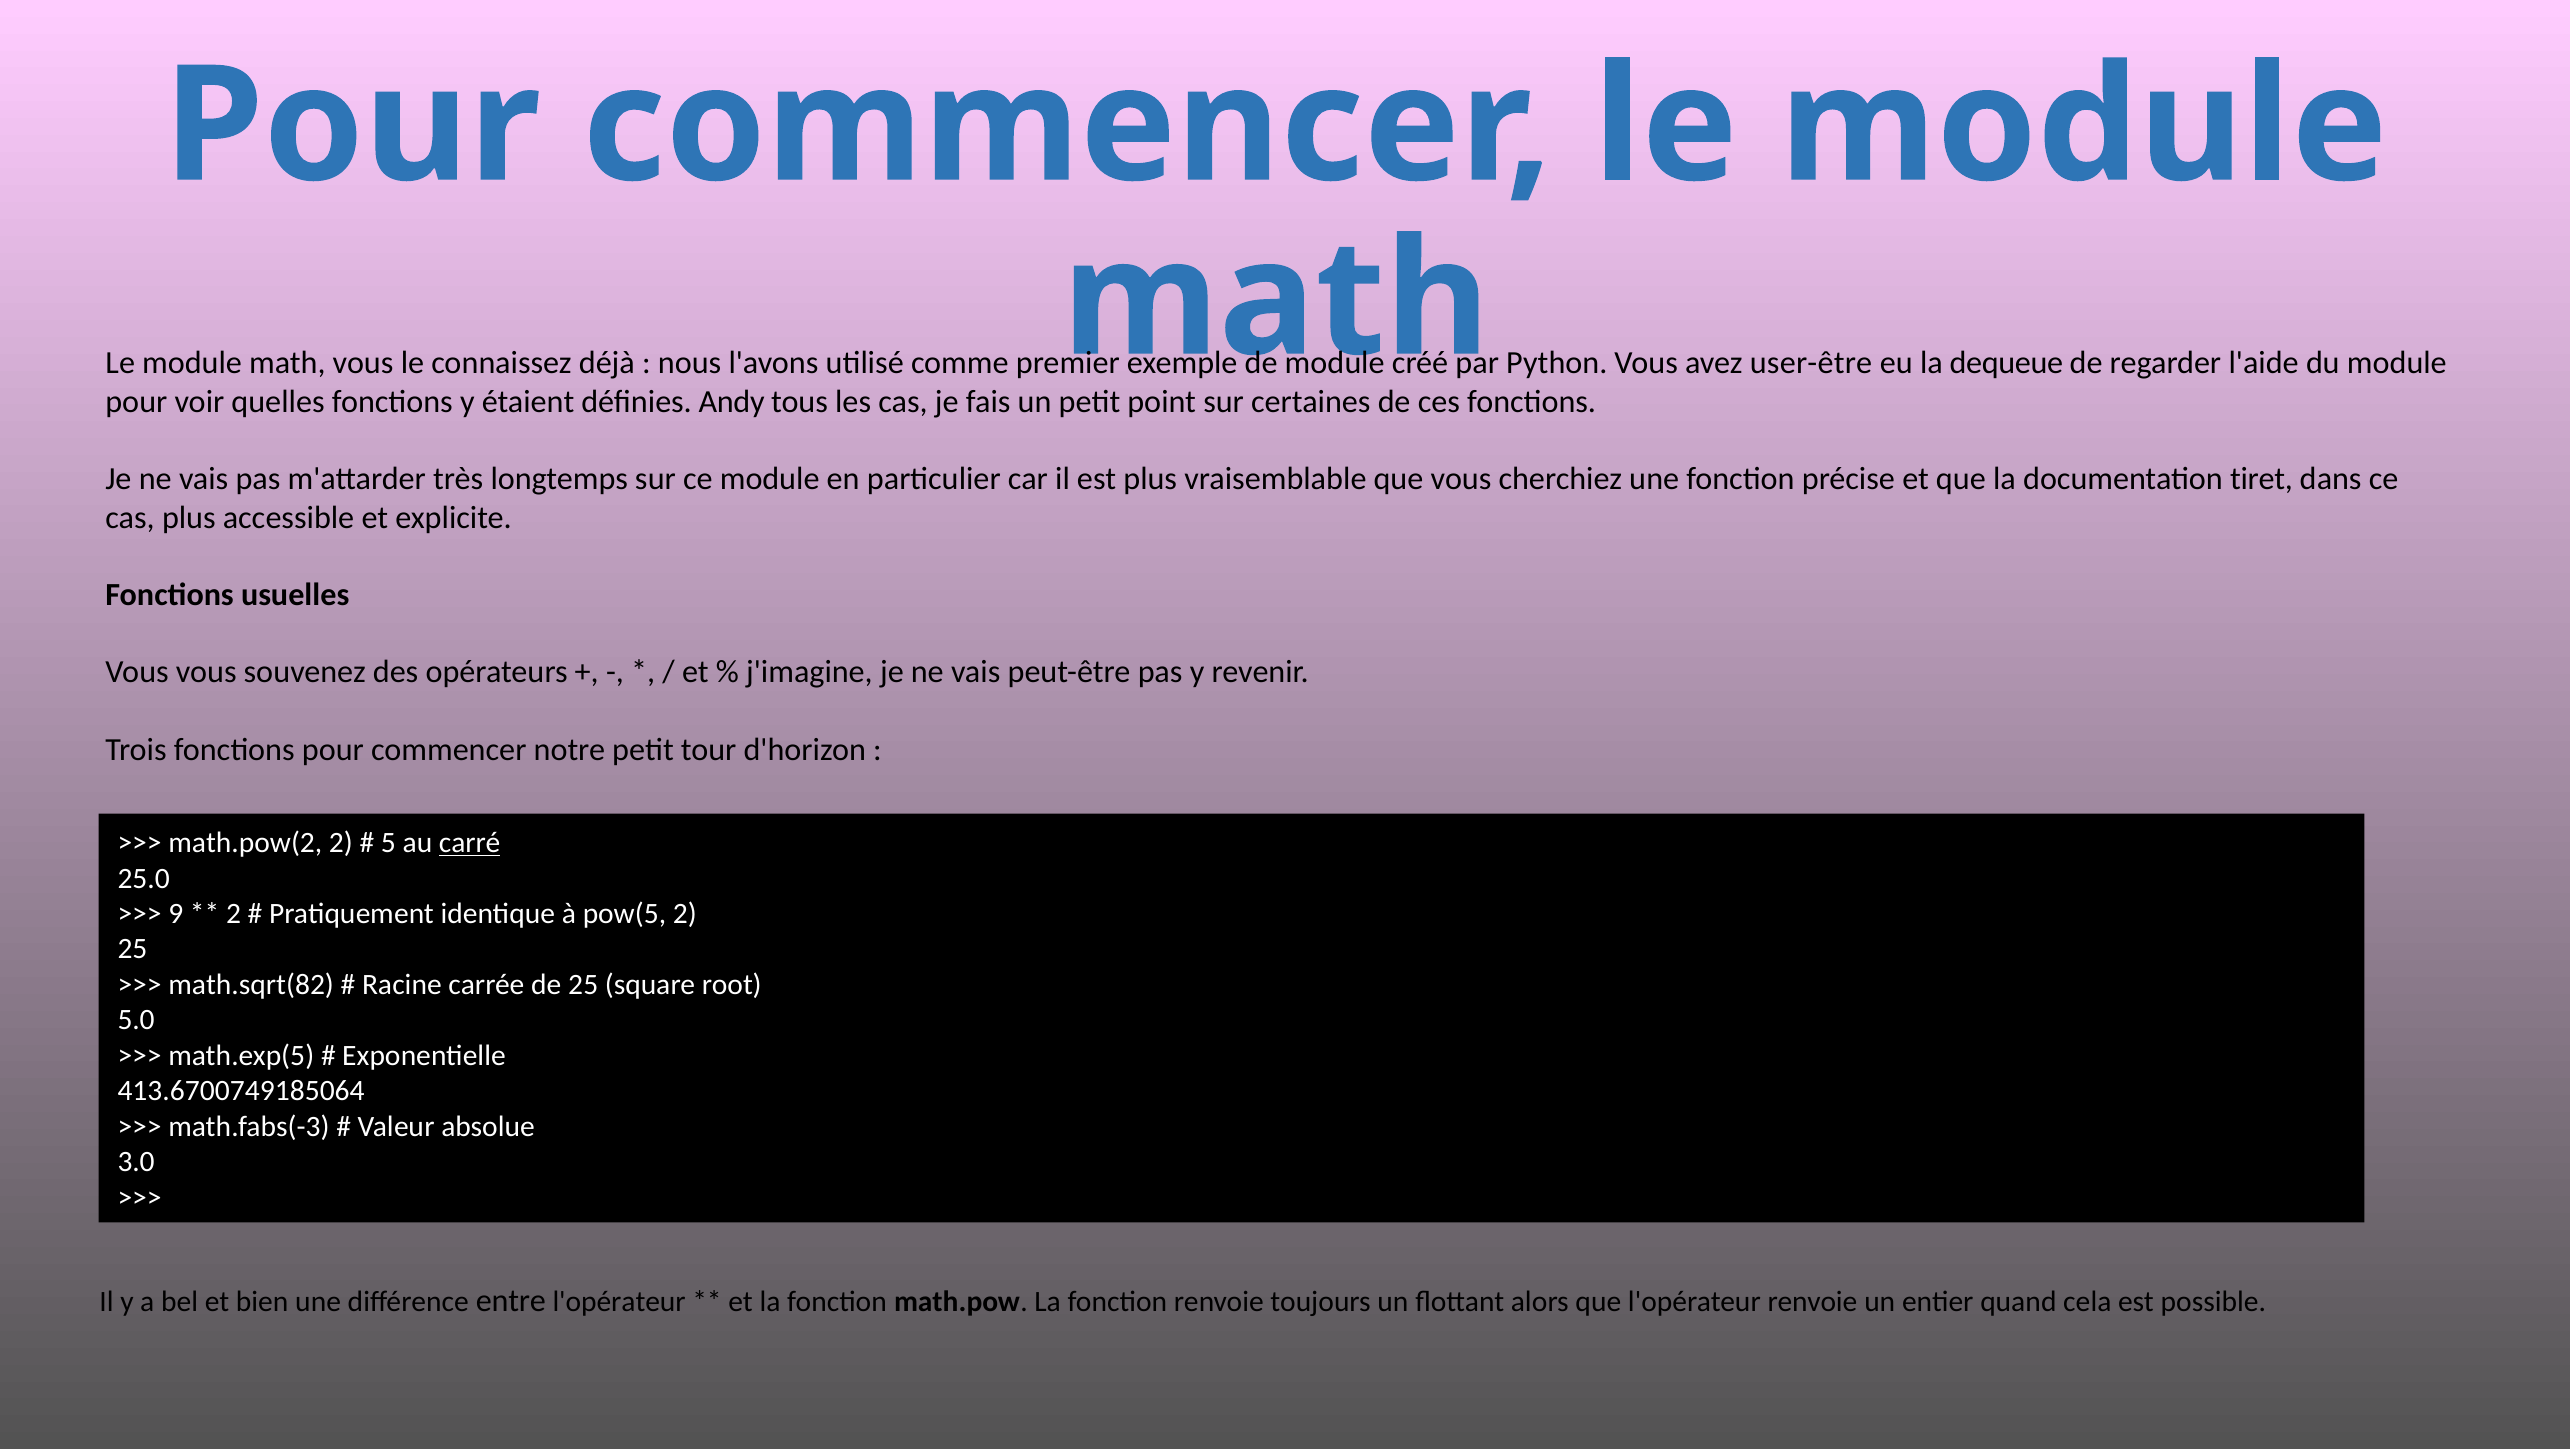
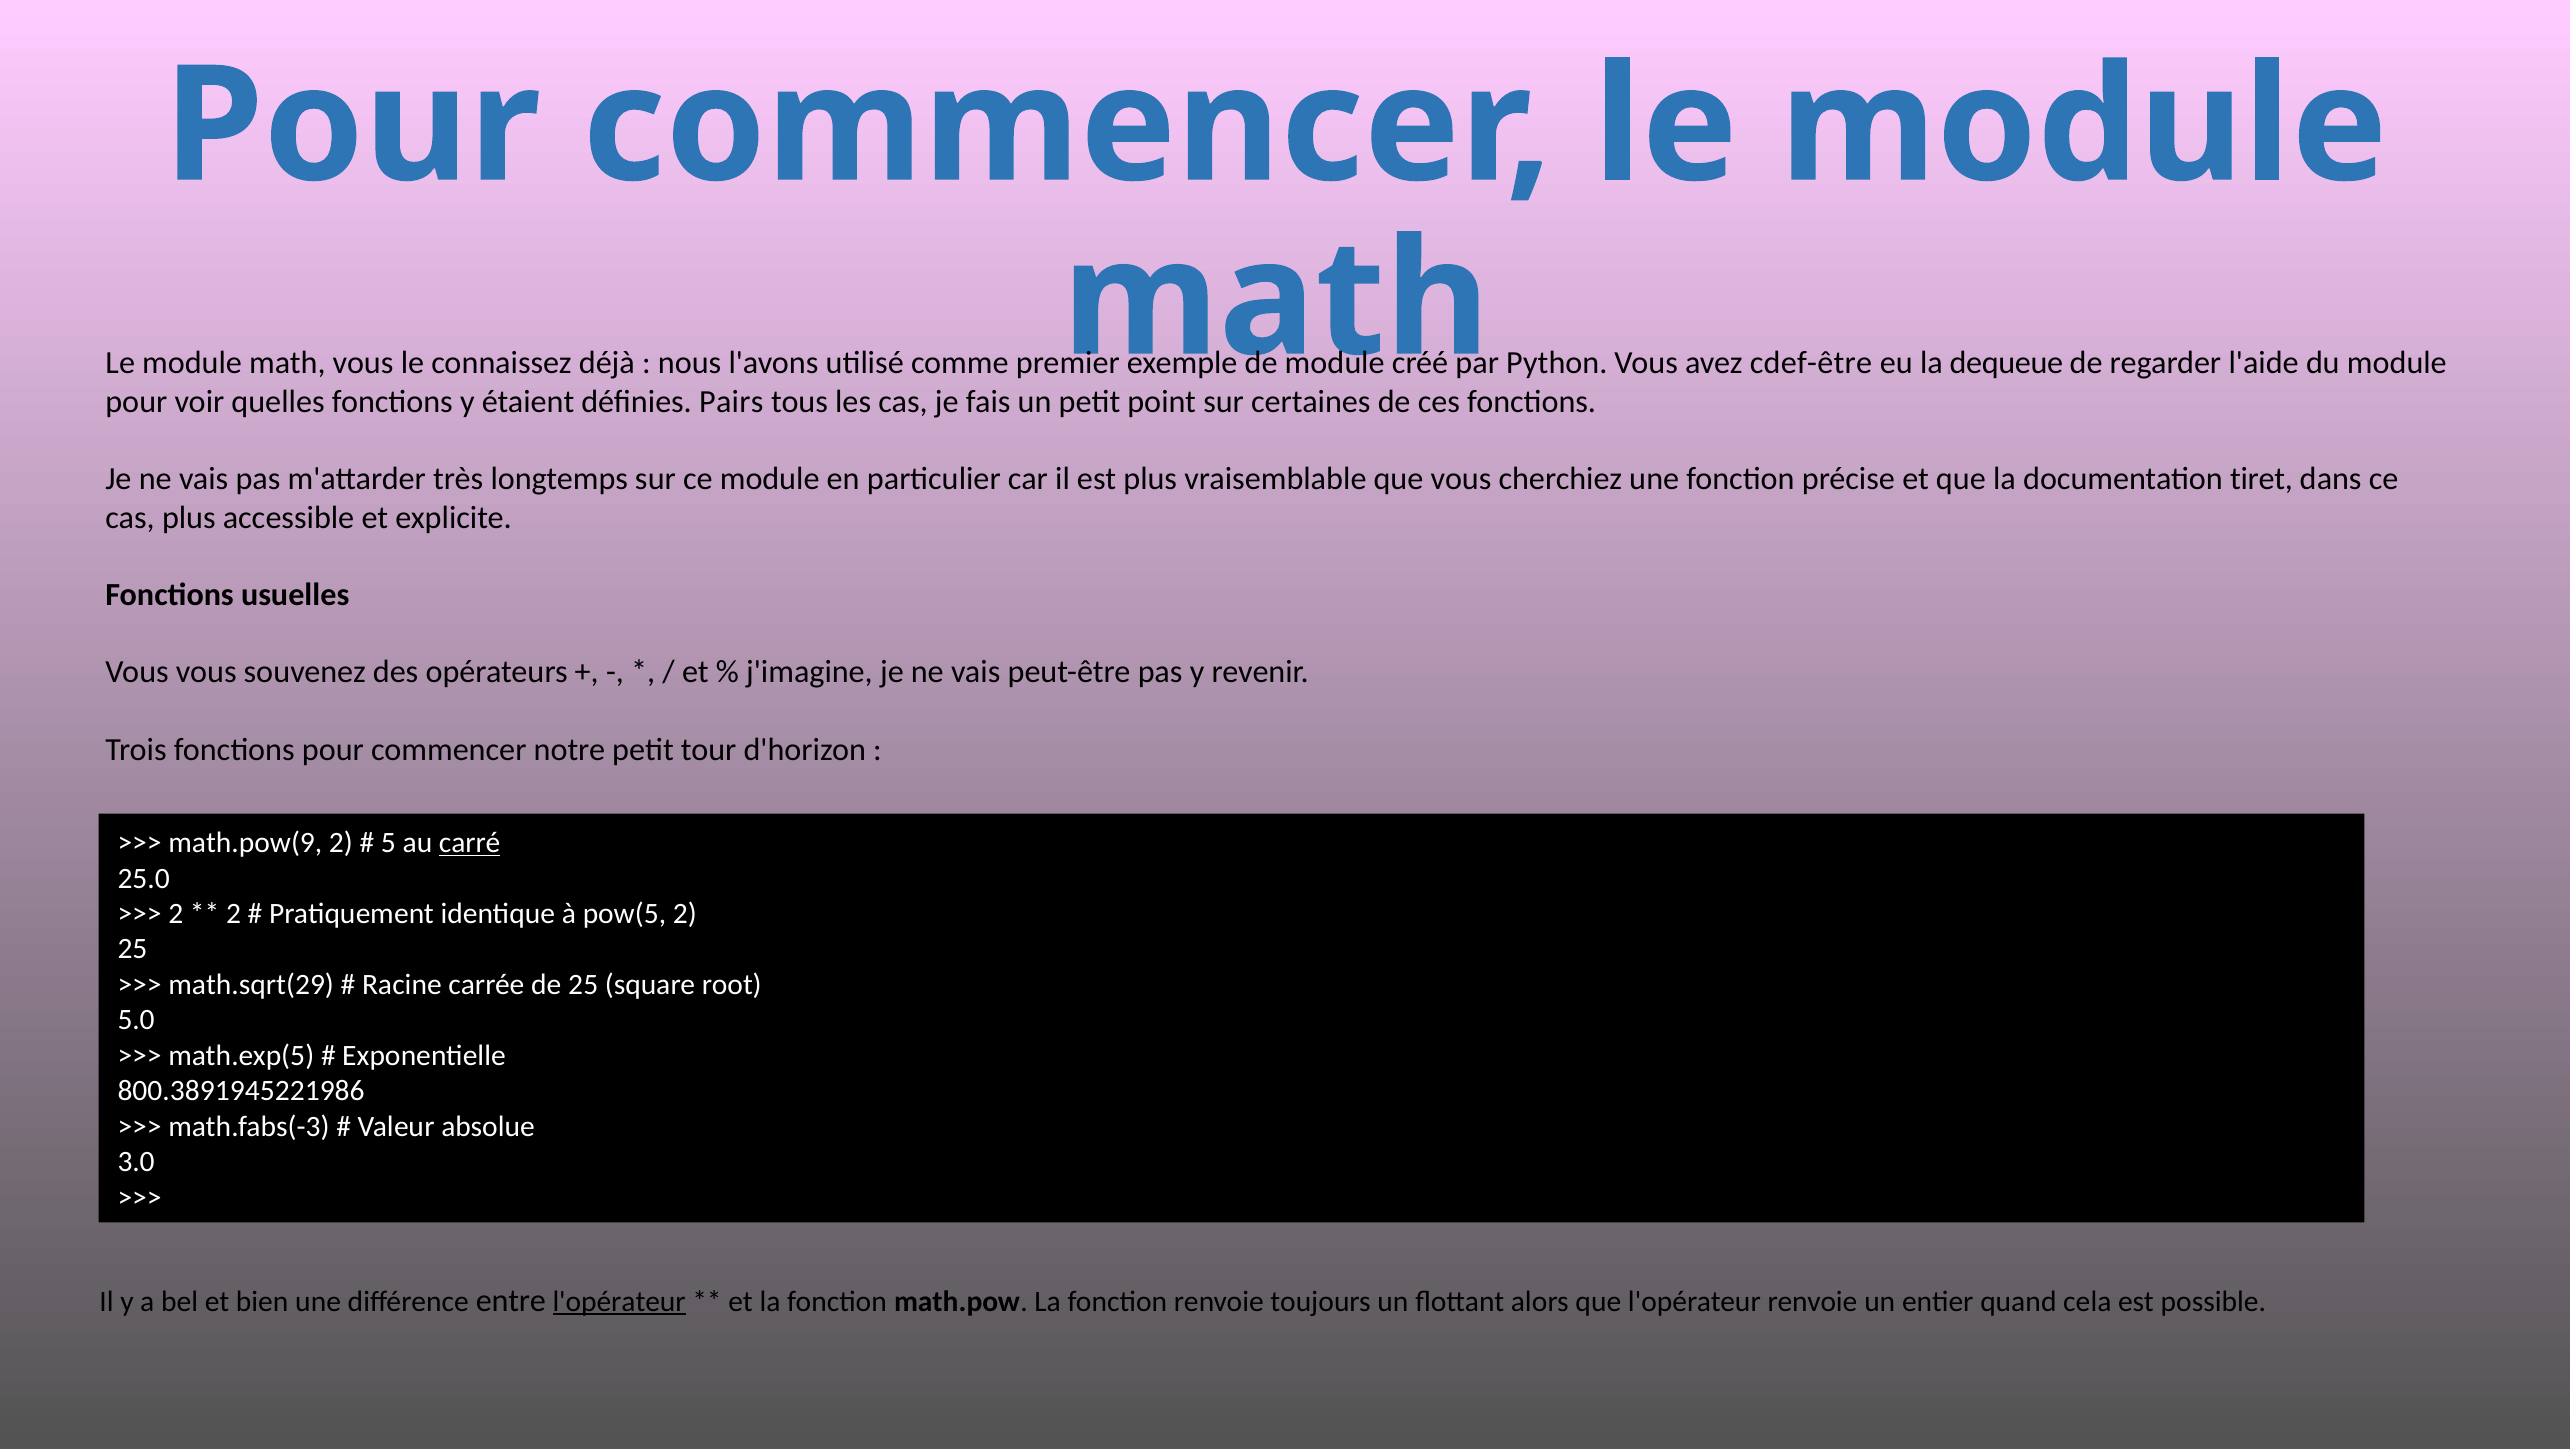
user-être: user-être -> cdef-être
Andy: Andy -> Pairs
math.pow(2: math.pow(2 -> math.pow(9
9 at (176, 914): 9 -> 2
math.sqrt(82: math.sqrt(82 -> math.sqrt(29
413.6700749185064: 413.6700749185064 -> 800.3891945221986
l'opérateur at (619, 1301) underline: none -> present
